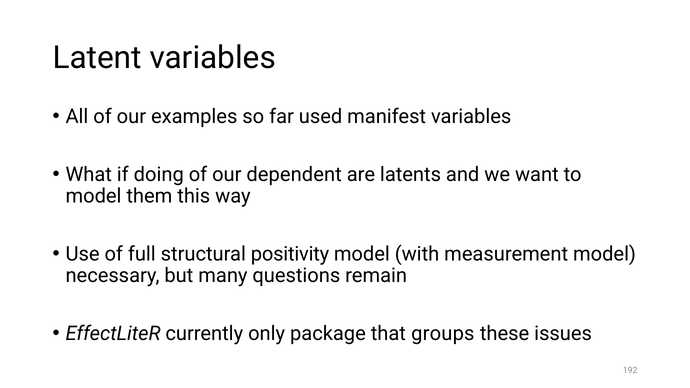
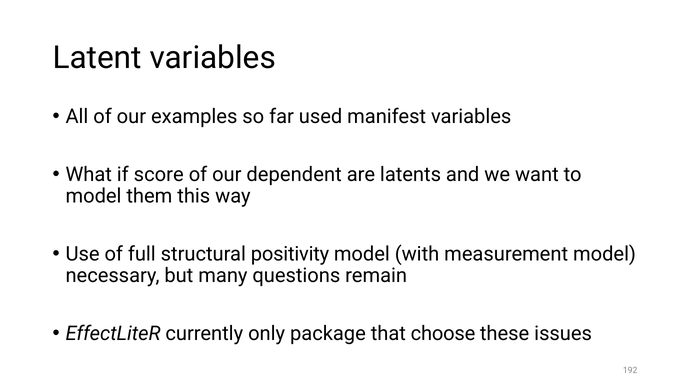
doing: doing -> score
groups: groups -> choose
